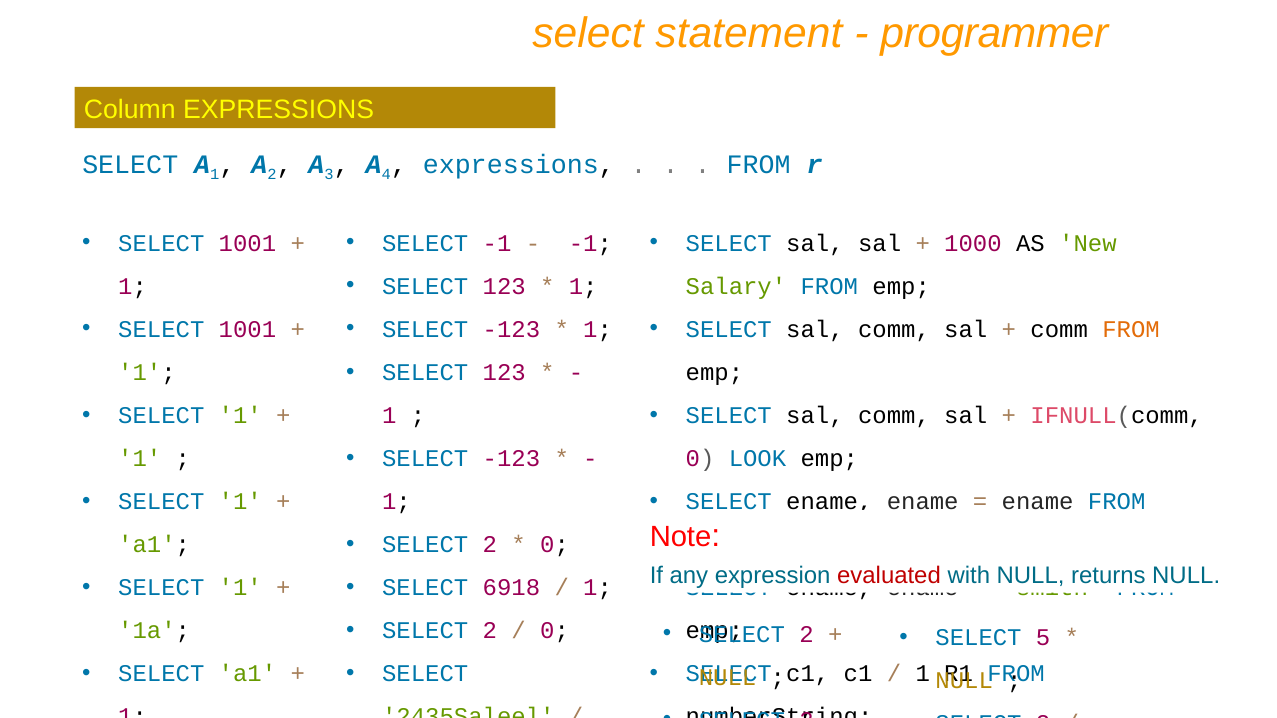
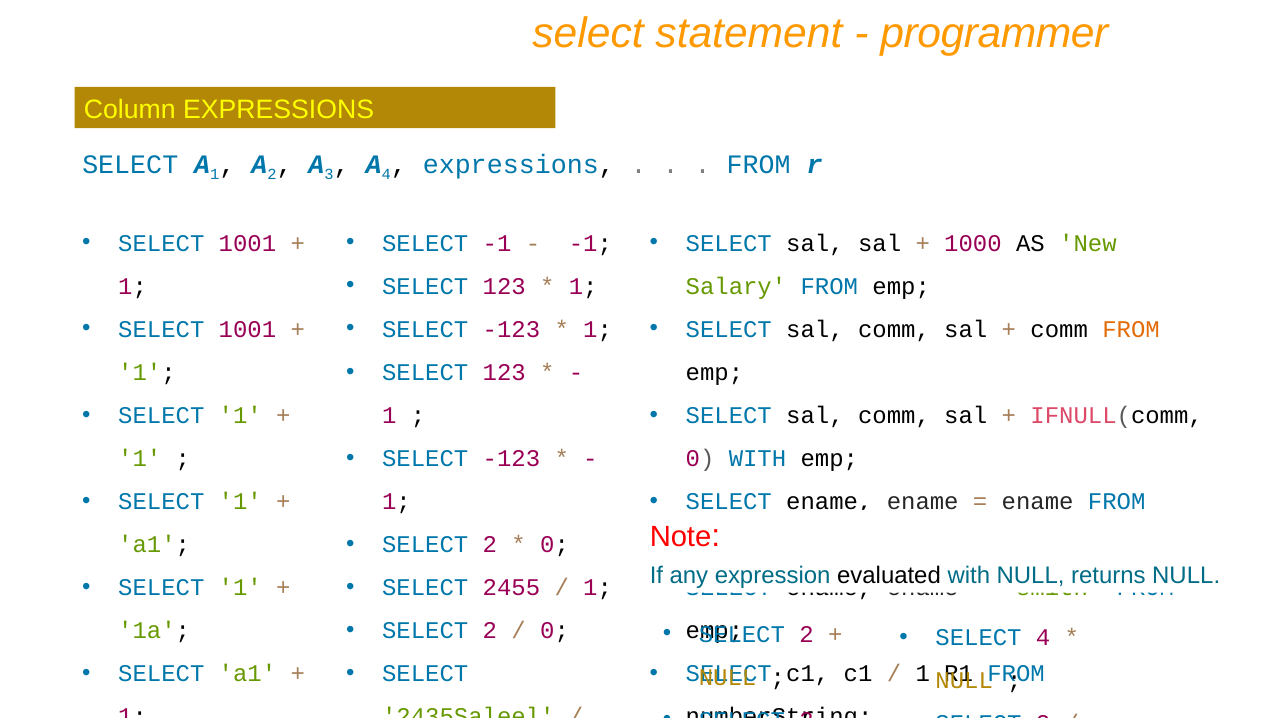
0 LOOK: LOOK -> WITH
evaluated colour: red -> black
6918: 6918 -> 2455
SELECT 5: 5 -> 4
